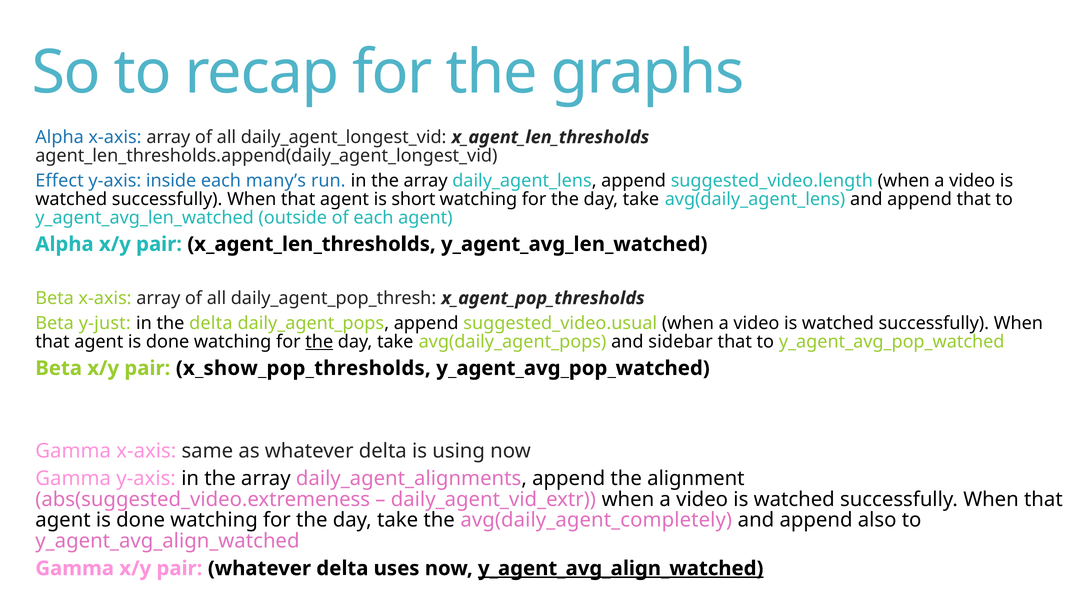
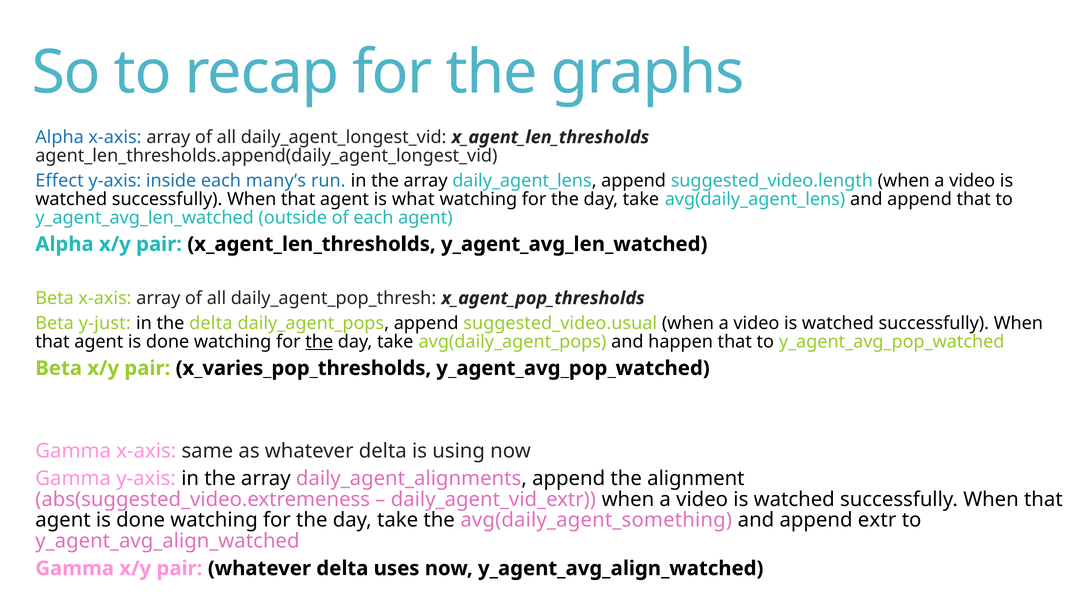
short: short -> what
sidebar: sidebar -> happen
x_show_pop_thresholds: x_show_pop_thresholds -> x_varies_pop_thresholds
avg(daily_agent_completely: avg(daily_agent_completely -> avg(daily_agent_something
also: also -> extr
y_agent_avg_align_watched at (621, 568) underline: present -> none
